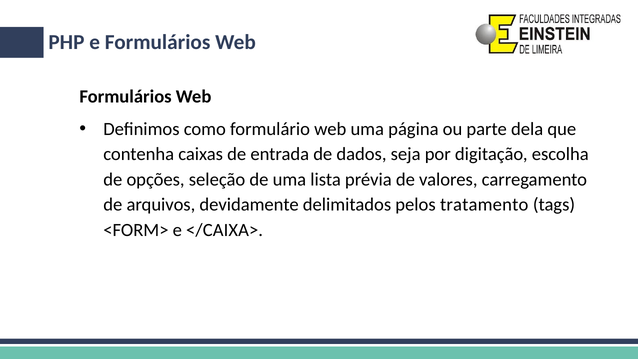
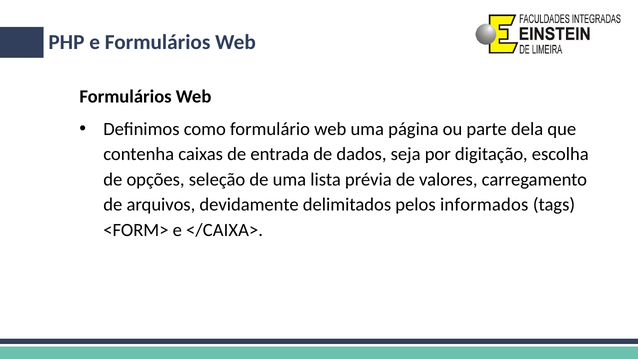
tratamento: tratamento -> informados
